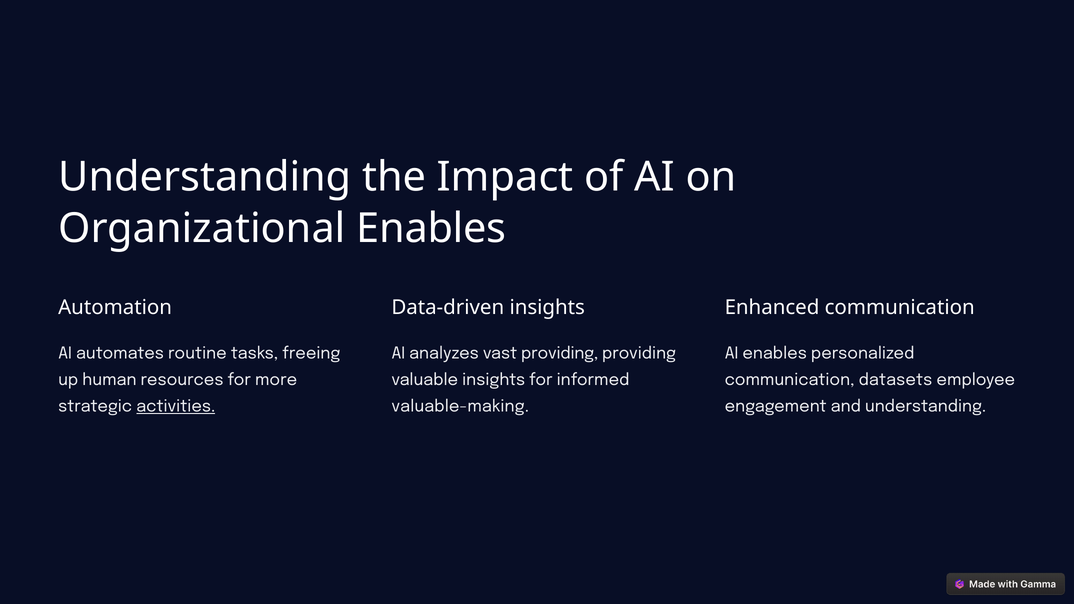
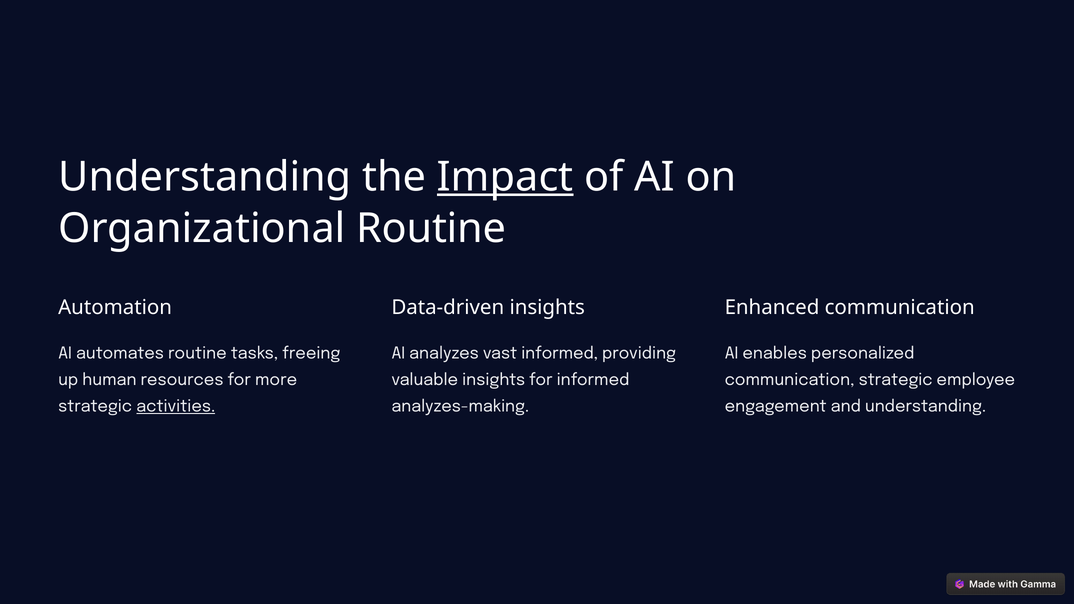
Impact underline: none -> present
Organizational Enables: Enables -> Routine
vast providing: providing -> informed
communication datasets: datasets -> strategic
valuable-making: valuable-making -> analyzes-making
